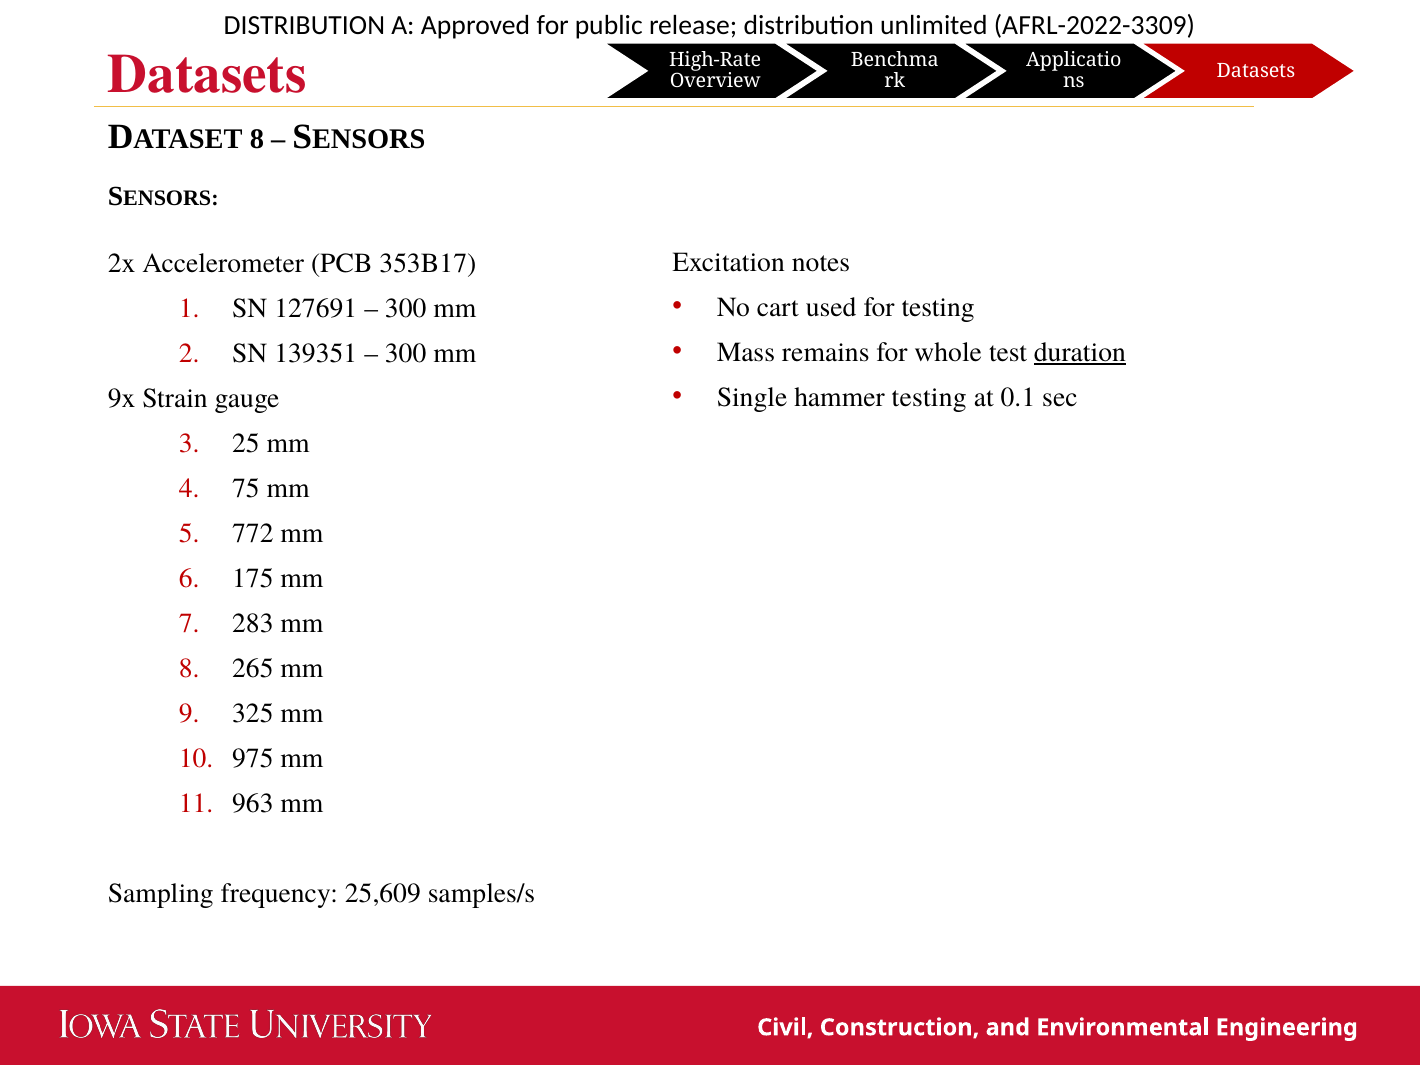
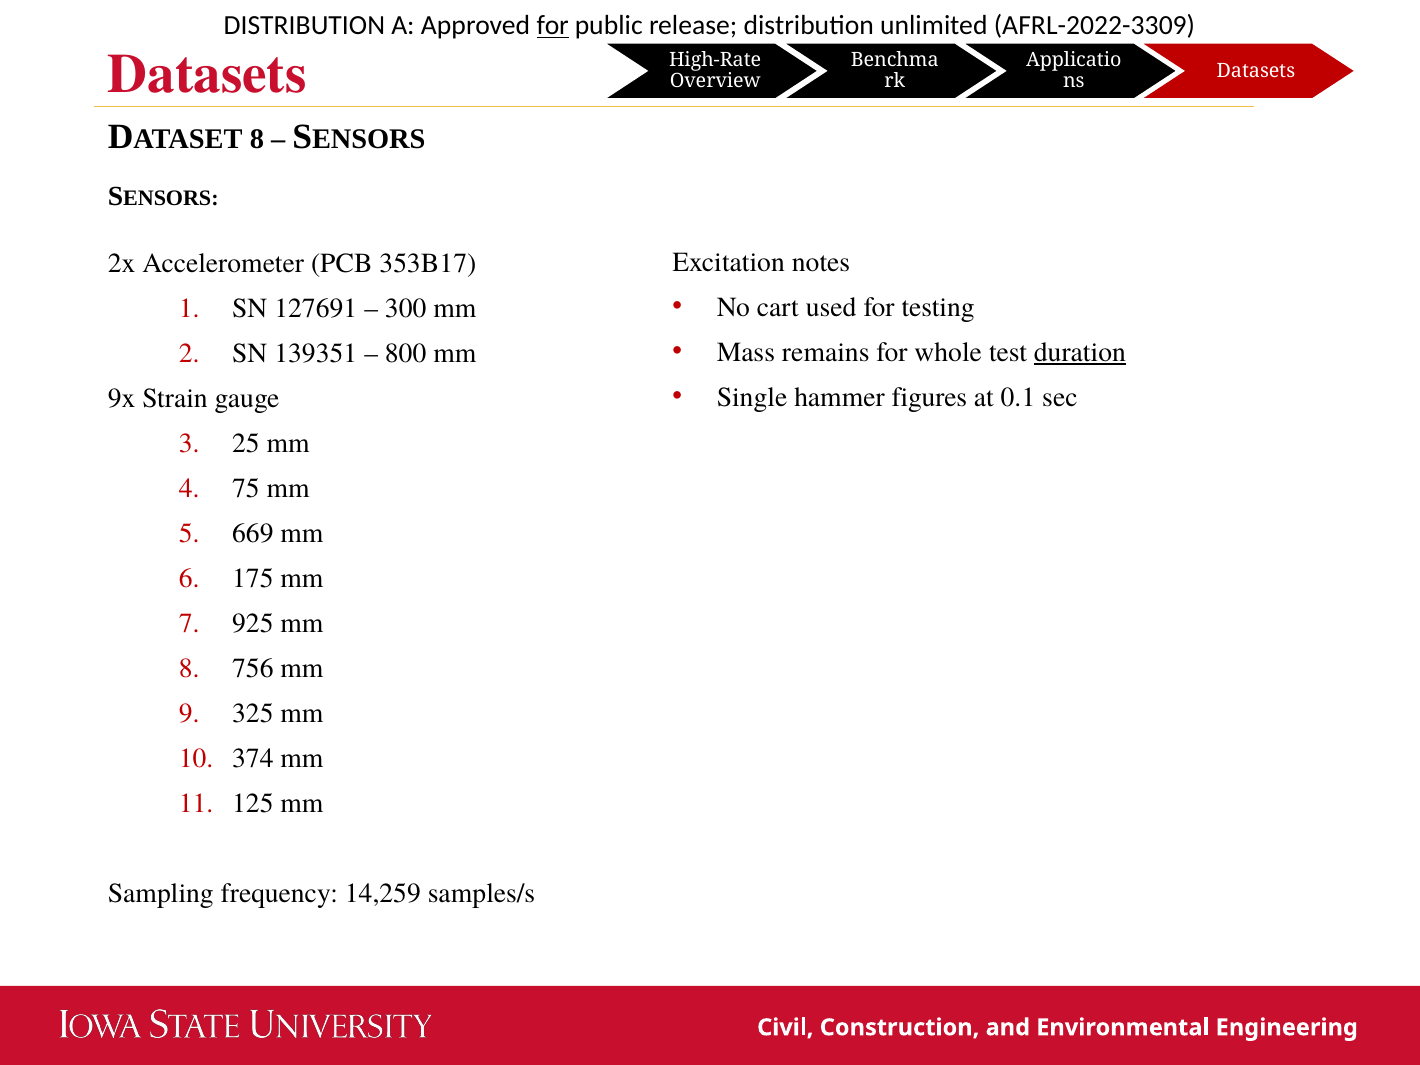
for at (553, 25) underline: none -> present
300 at (406, 353): 300 -> 800
hammer testing: testing -> figures
772: 772 -> 669
283: 283 -> 925
265: 265 -> 756
975: 975 -> 374
963: 963 -> 125
25,609: 25,609 -> 14,259
